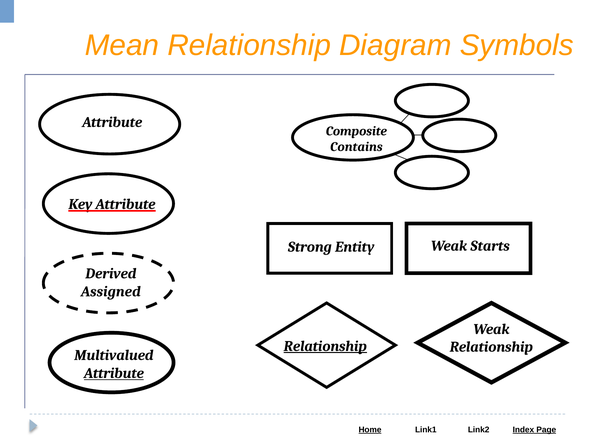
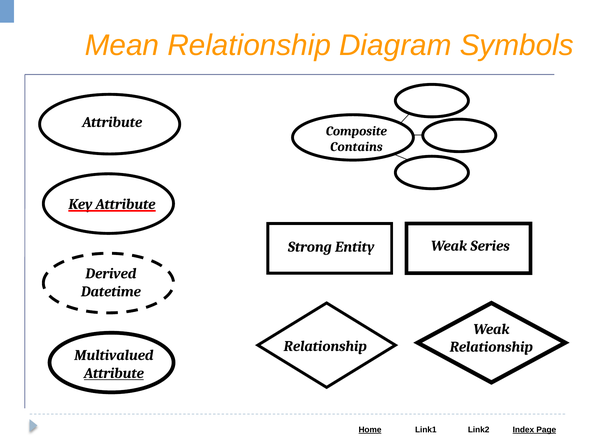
Starts: Starts -> Series
Assigned: Assigned -> Datetime
Relationship at (325, 346) underline: present -> none
